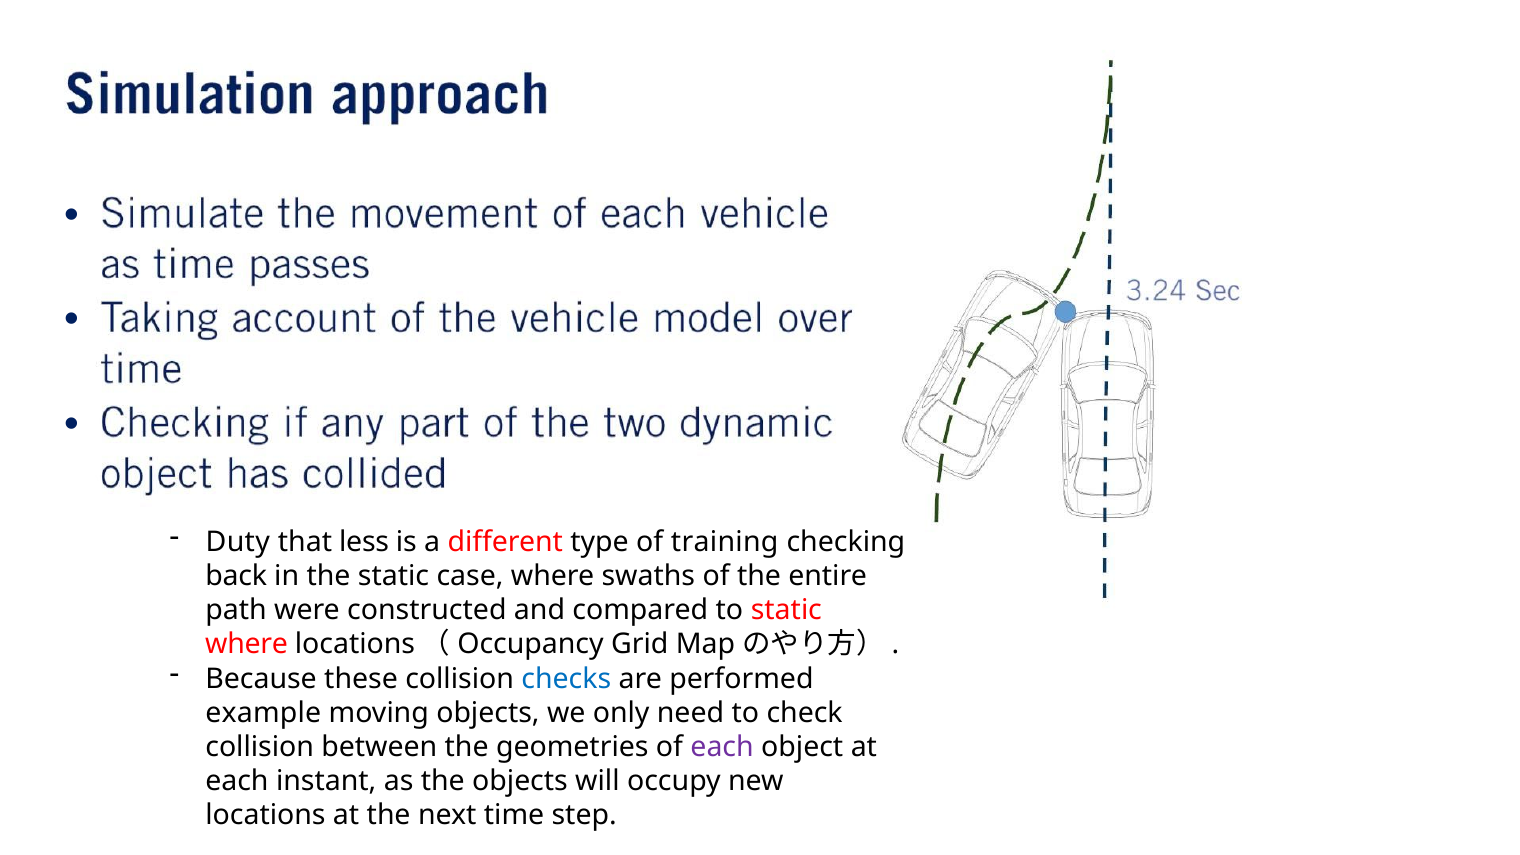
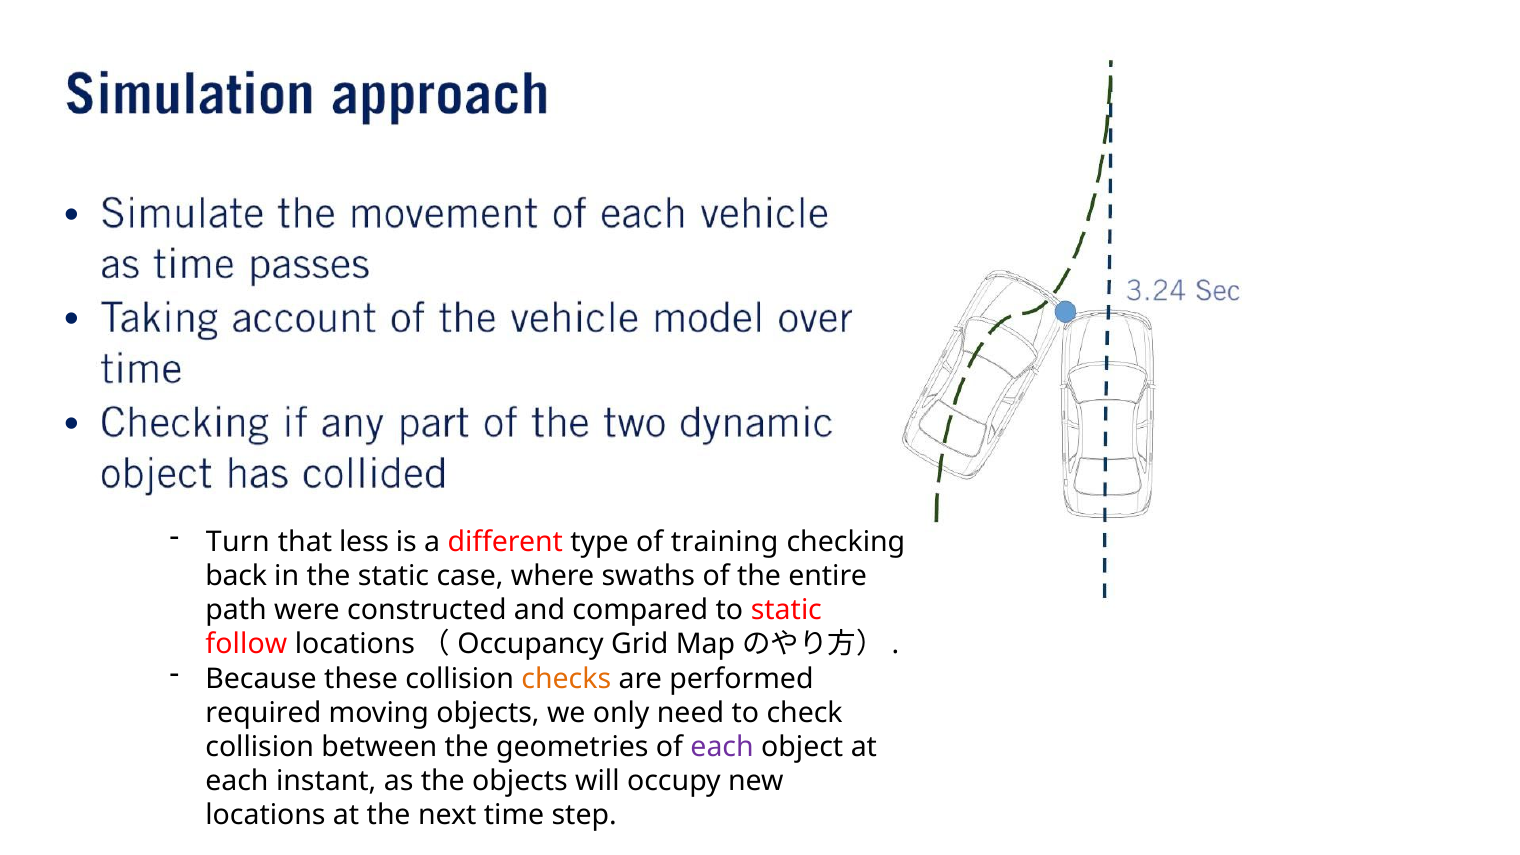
Duty: Duty -> Turn
where at (247, 645): where -> follow
checks colour: blue -> orange
example: example -> required
